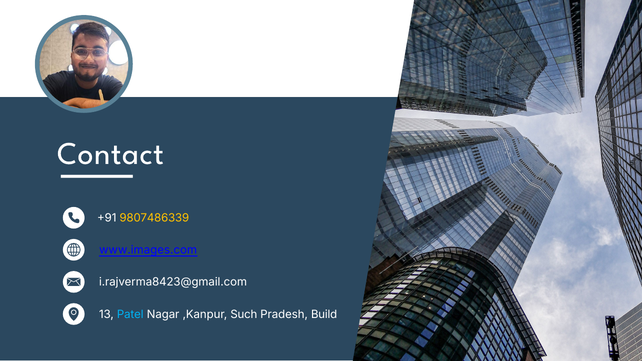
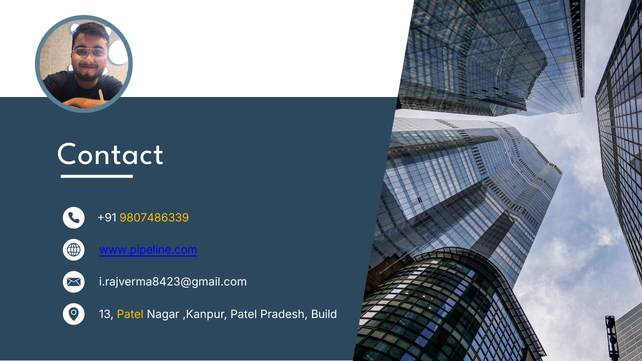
www.images.com: www.images.com -> www.pipeline.com
Patel at (130, 314) colour: light blue -> yellow
,Kanpur Such: Such -> Patel
